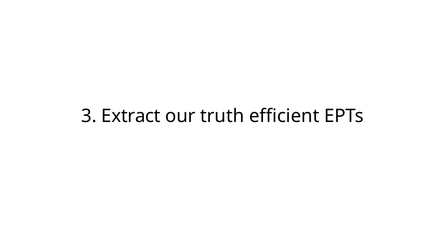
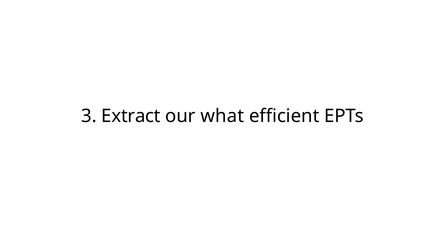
truth: truth -> what
